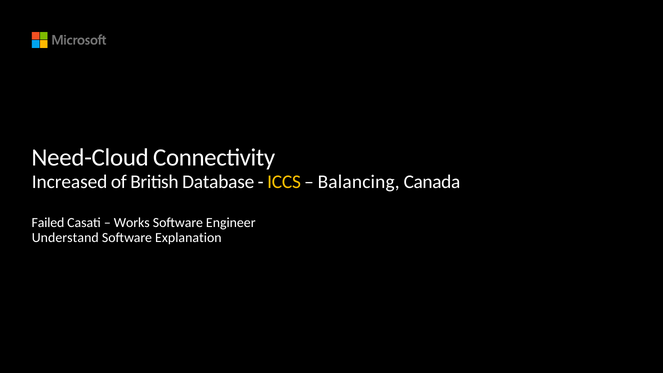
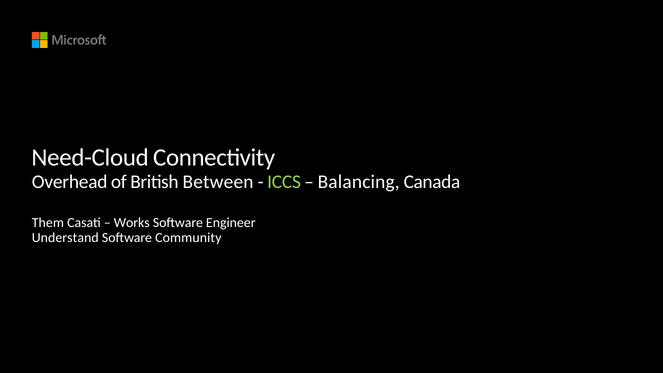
Increased: Increased -> Overhead
Database: Database -> Between
ICCS colour: yellow -> light green
Failed: Failed -> Them
Explanation: Explanation -> Community
